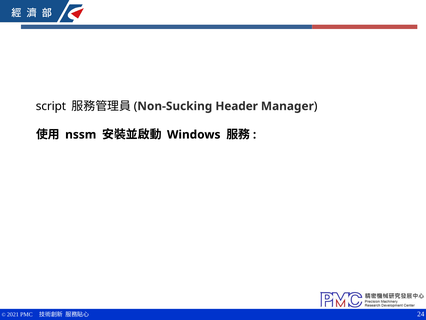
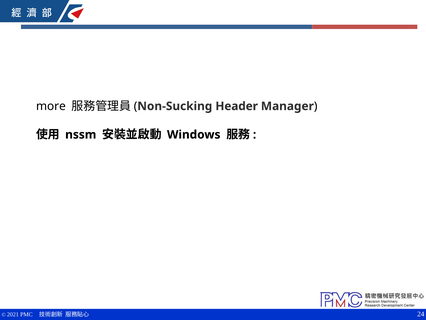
script: script -> more
